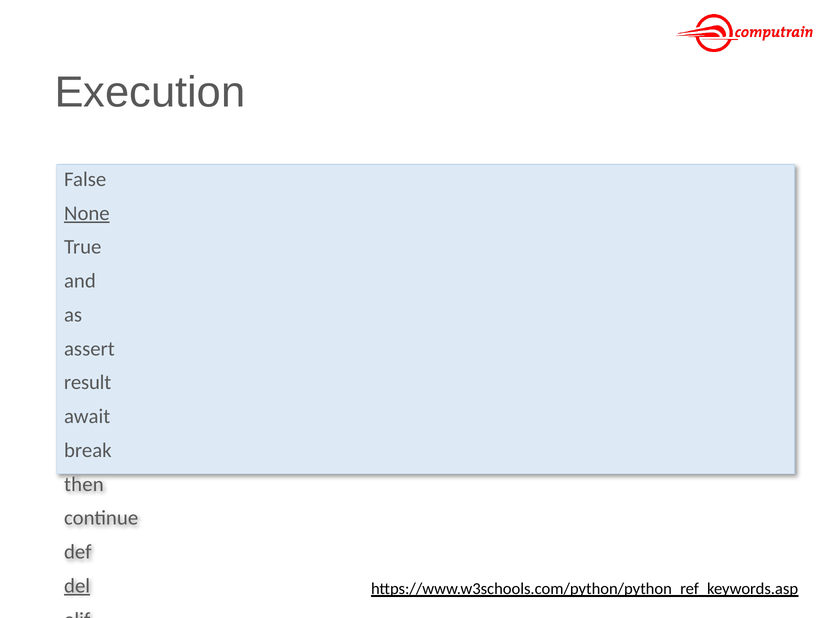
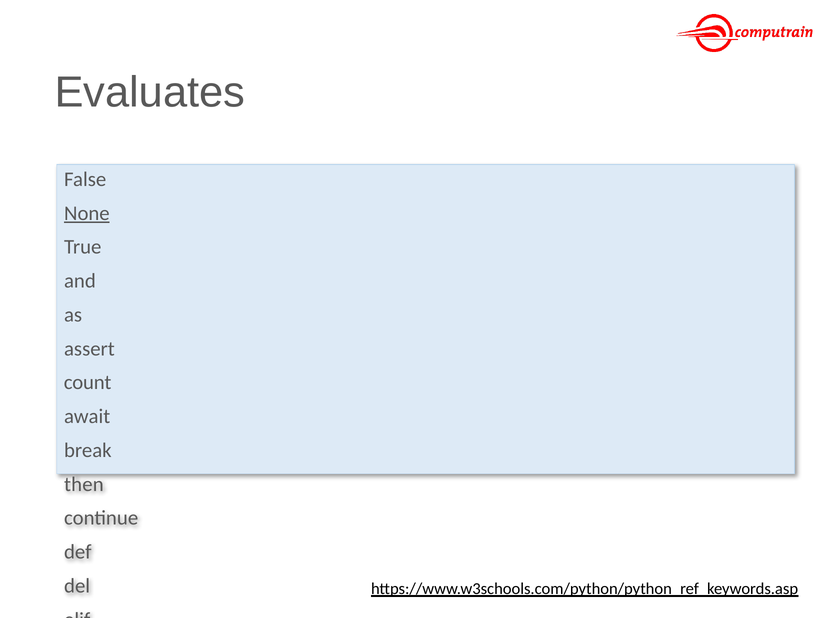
Execution: Execution -> Evaluates
result: result -> count
del underline: present -> none
